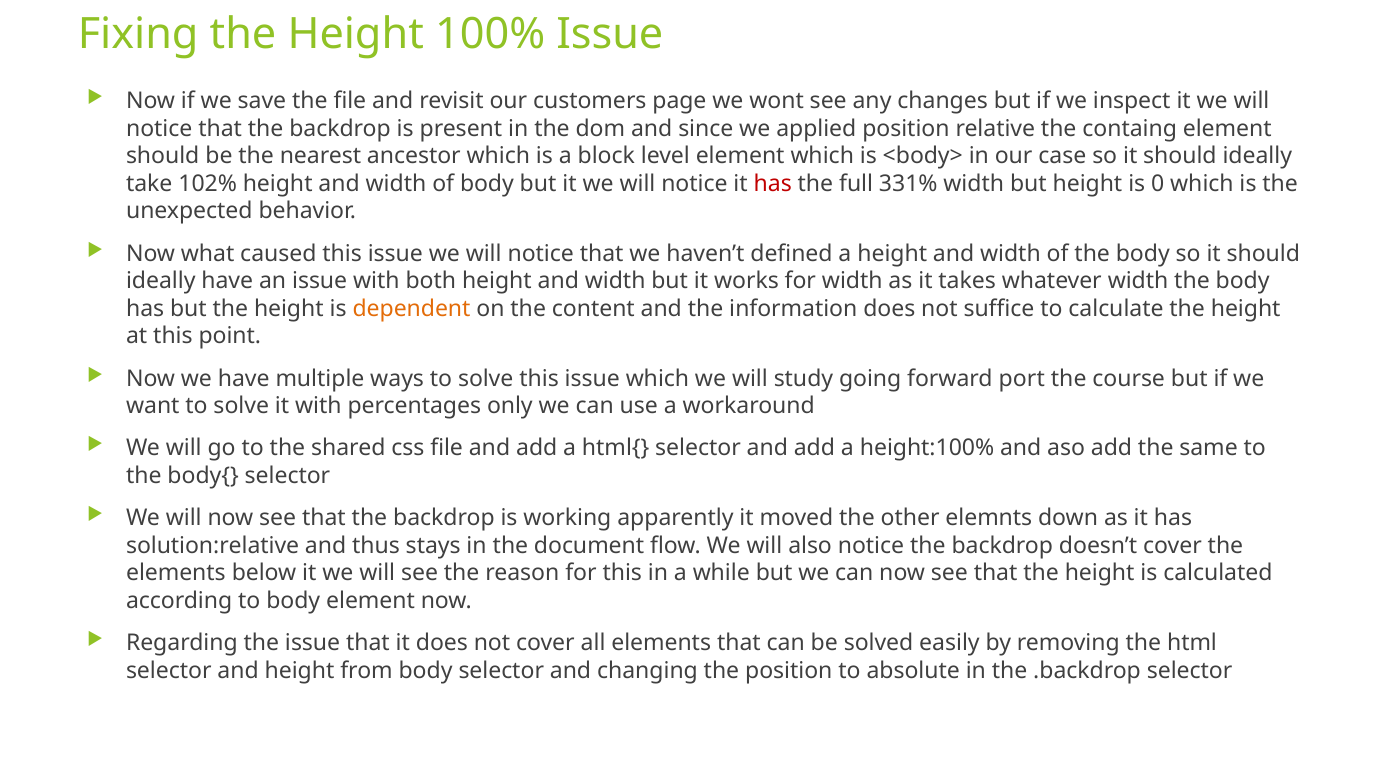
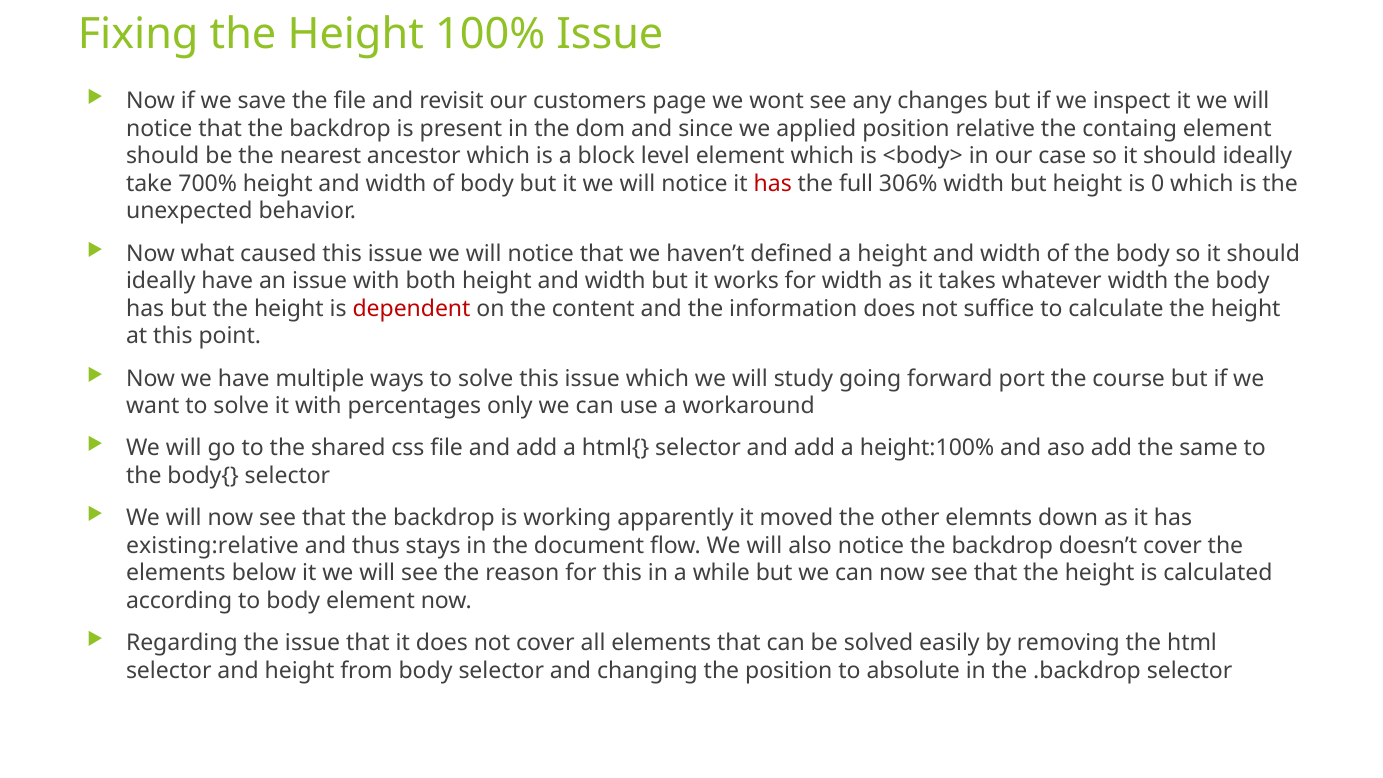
102%: 102% -> 700%
331%: 331% -> 306%
dependent colour: orange -> red
solution:relative: solution:relative -> existing:relative
